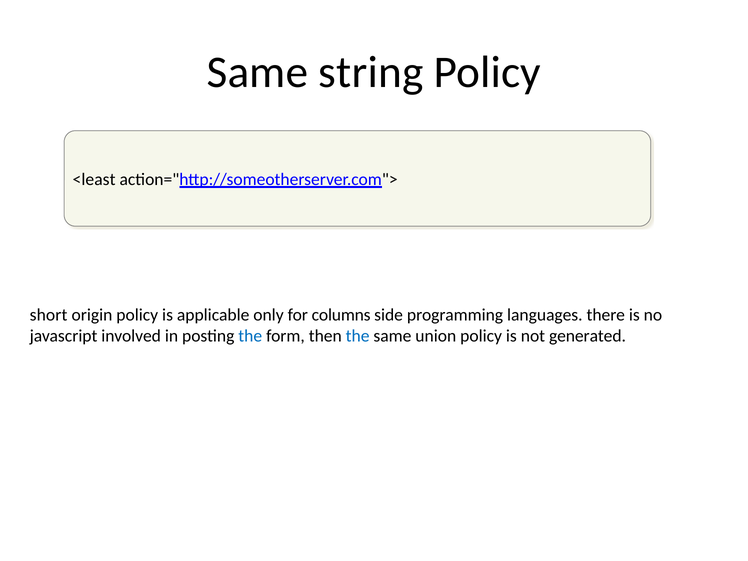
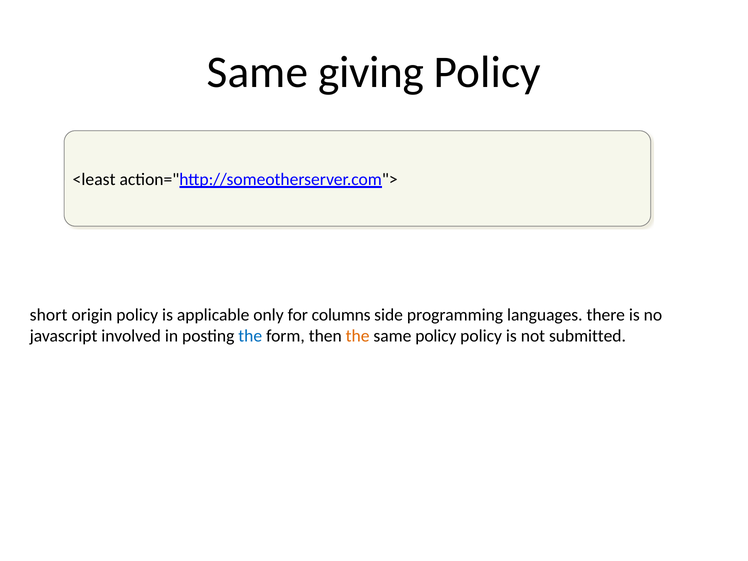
string: string -> giving
the at (358, 336) colour: blue -> orange
same union: union -> policy
generated: generated -> submitted
